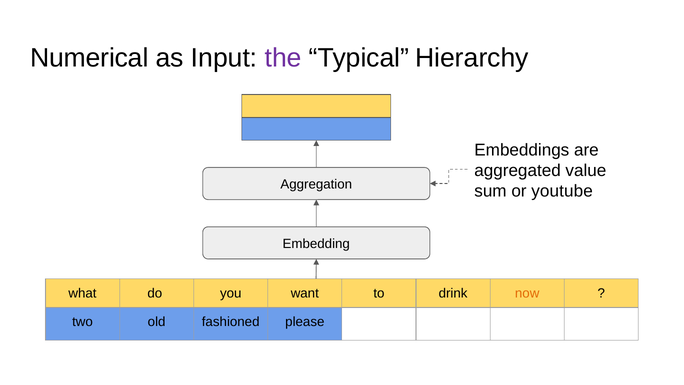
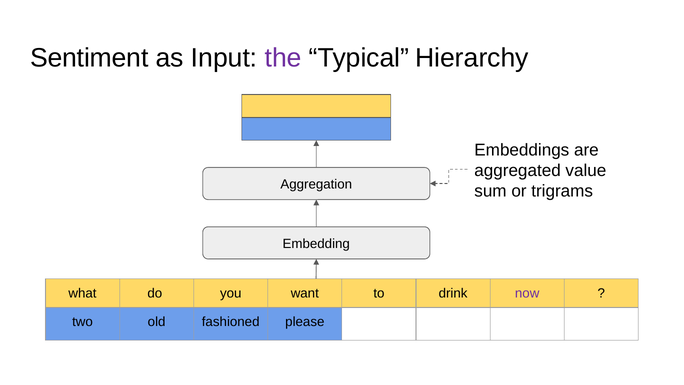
Numerical: Numerical -> Sentiment
youtube: youtube -> trigrams
now colour: orange -> purple
